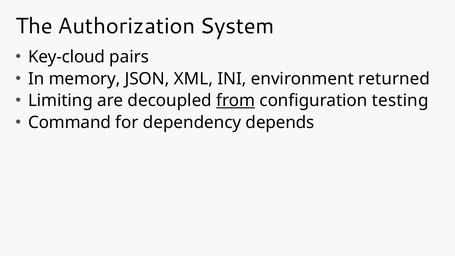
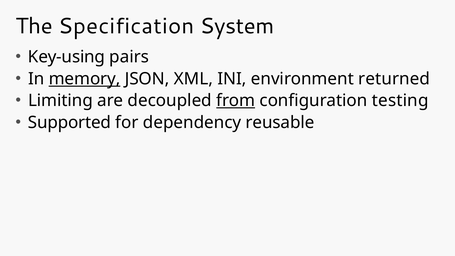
Authorization: Authorization -> Specification
Key-cloud: Key-cloud -> Key-using
memory underline: none -> present
Command: Command -> Supported
depends: depends -> reusable
